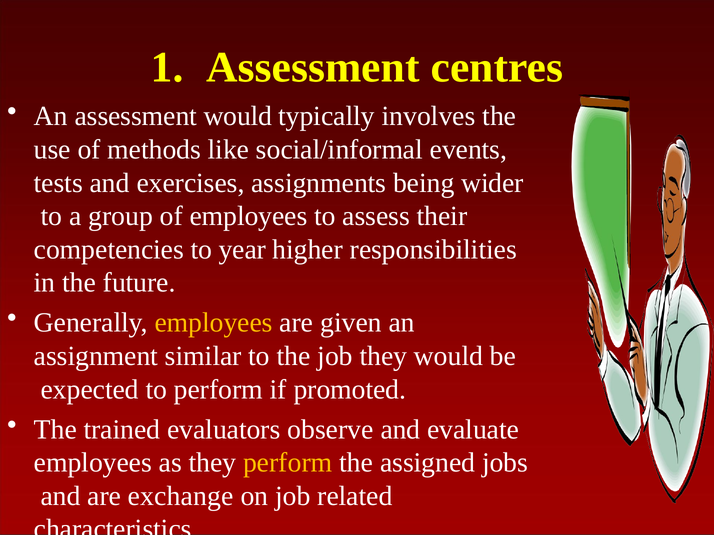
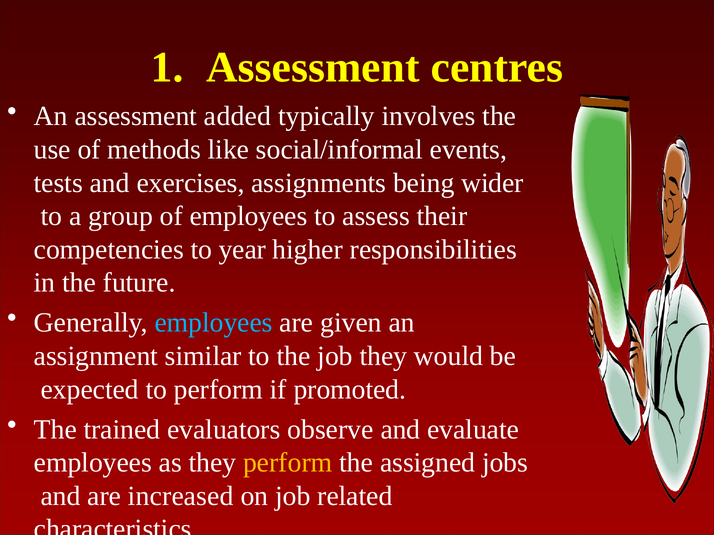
assessment would: would -> added
employees at (214, 323) colour: yellow -> light blue
exchange: exchange -> increased
